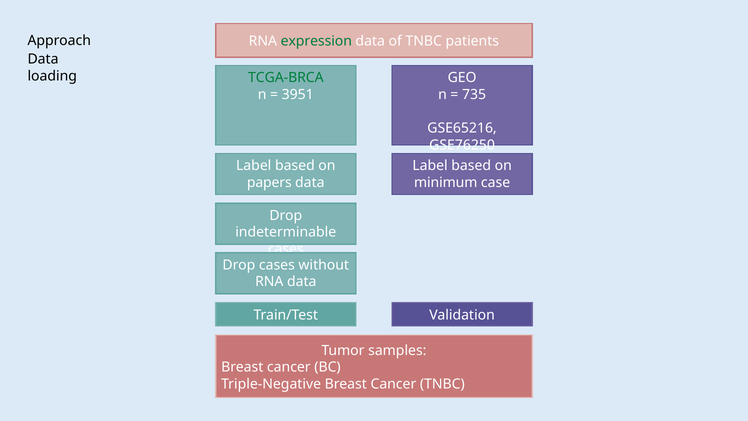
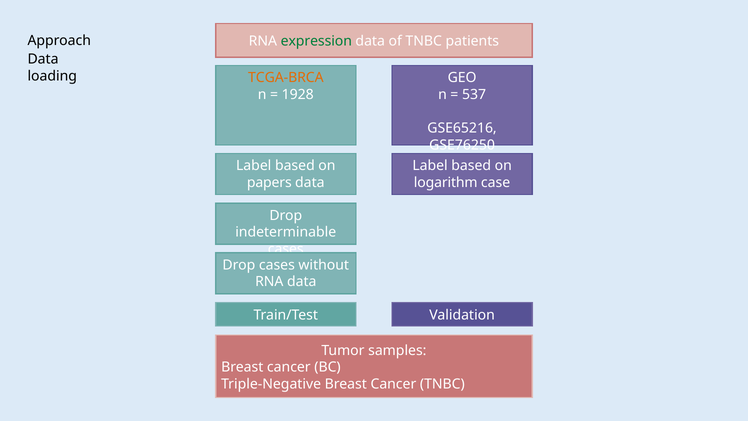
TCGA-BRCA colour: green -> orange
3951: 3951 -> 1928
735: 735 -> 537
minimum: minimum -> logarithm
